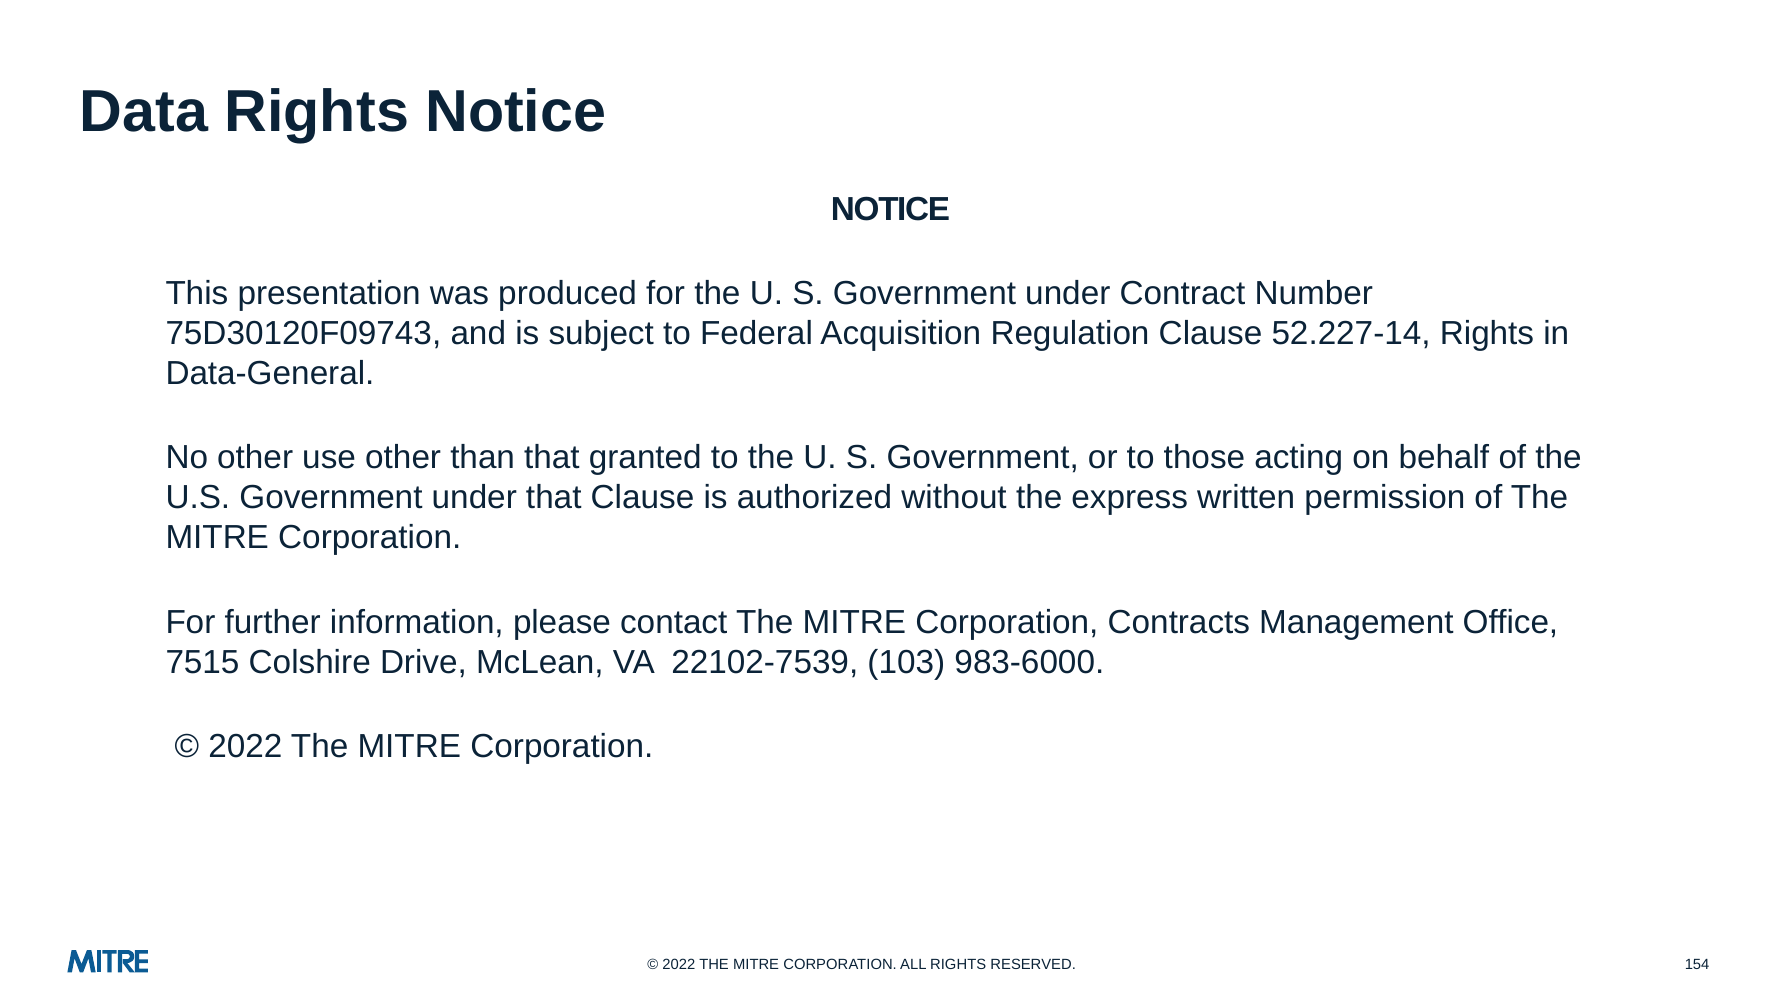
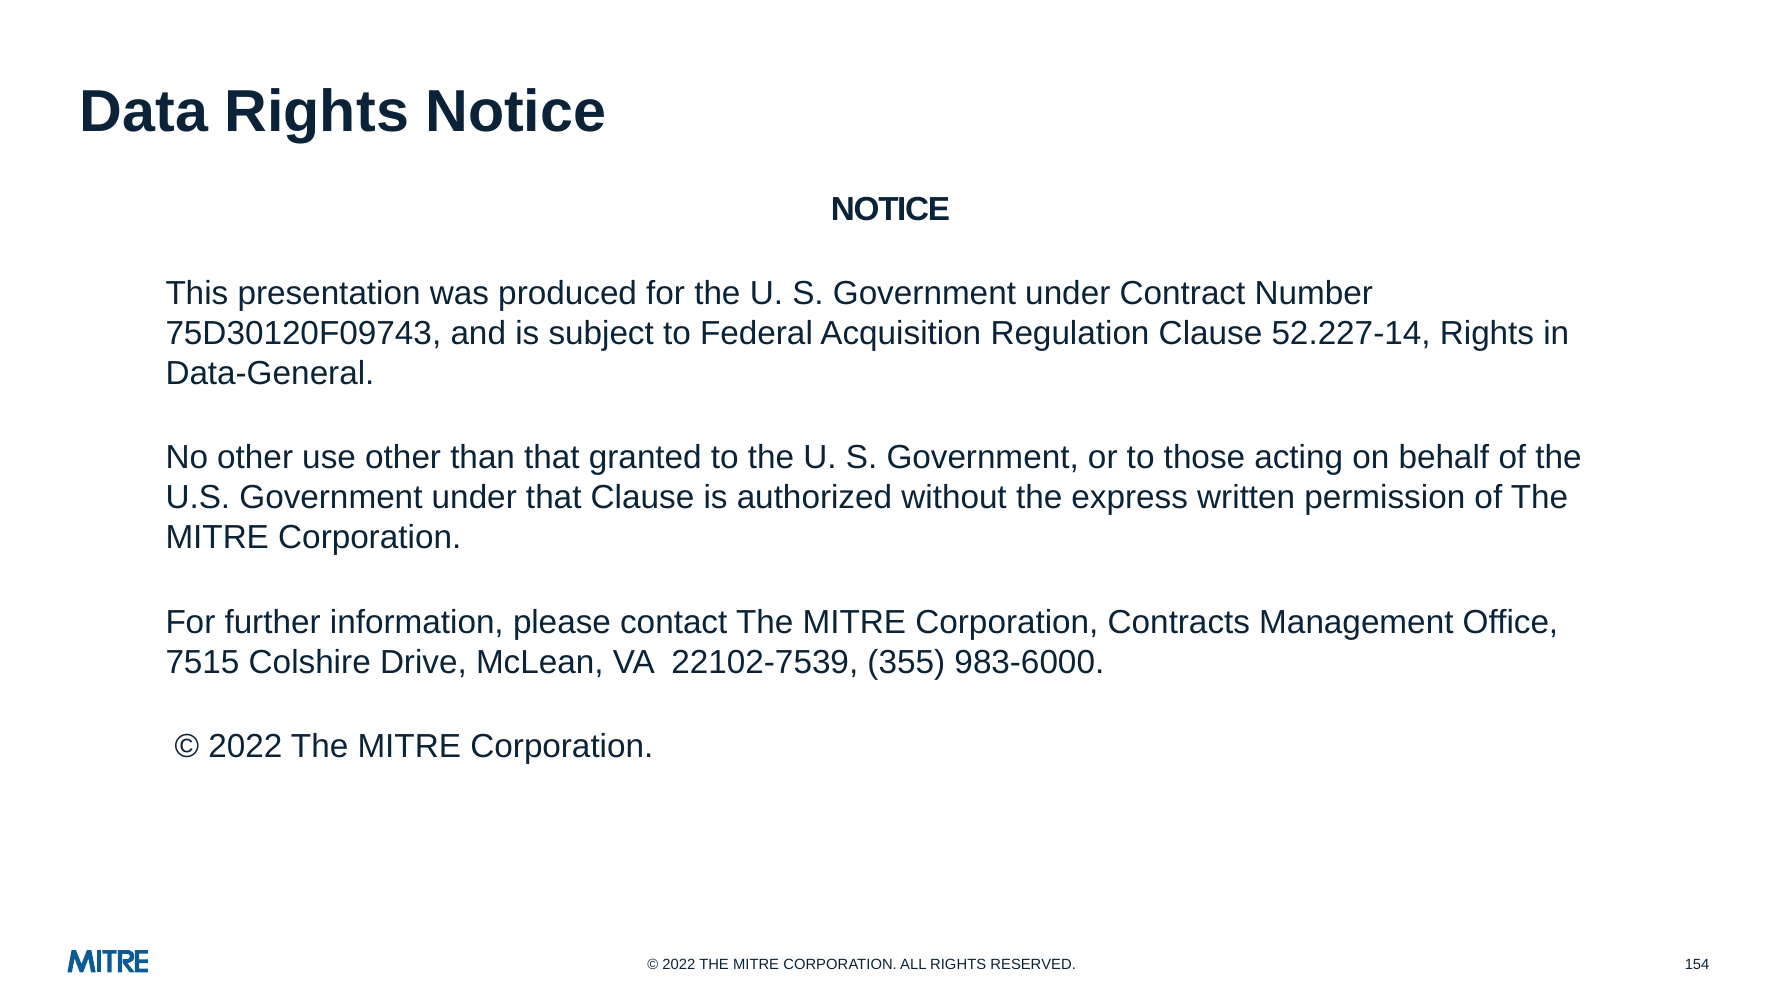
103: 103 -> 355
